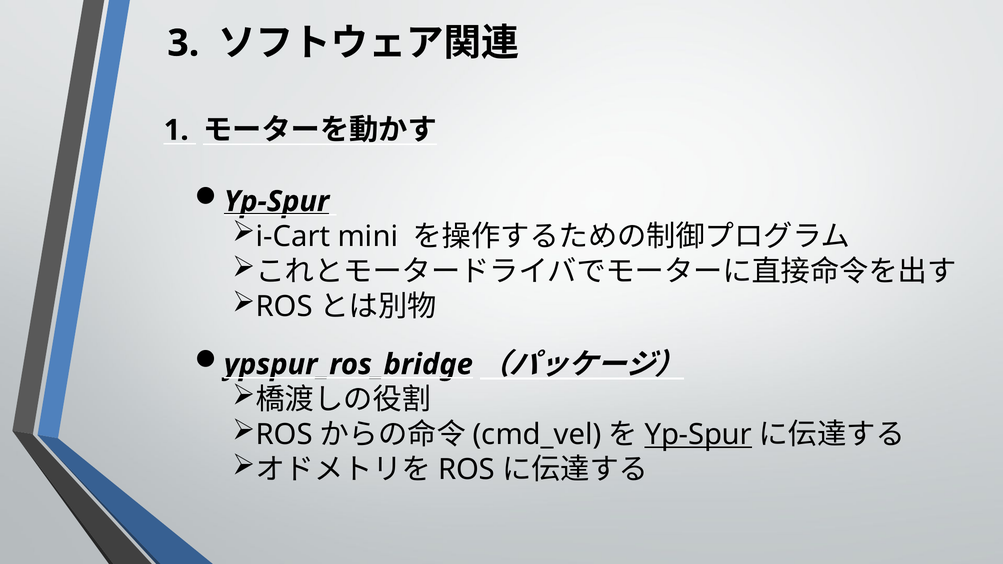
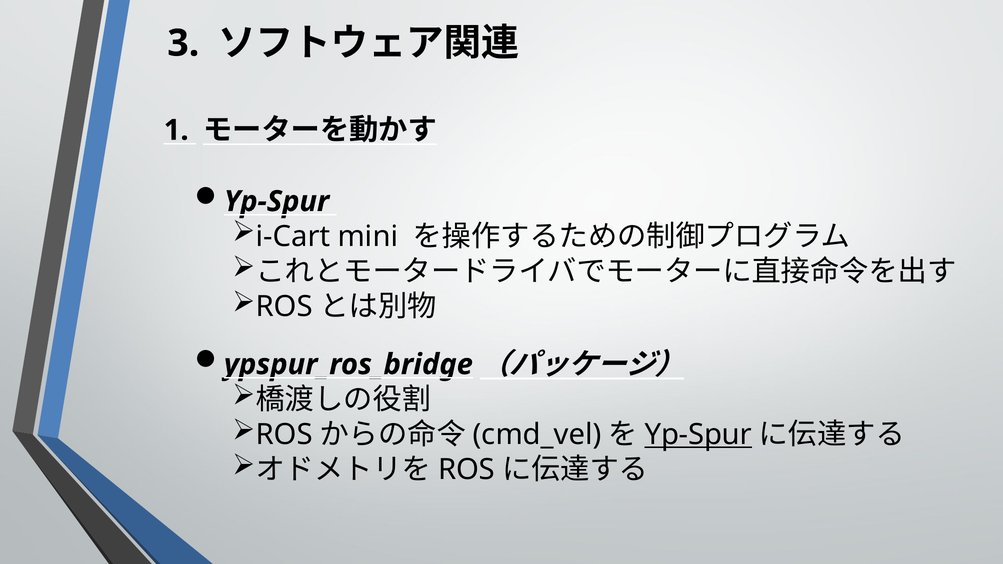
Yp-Spur at (277, 202) underline: present -> none
